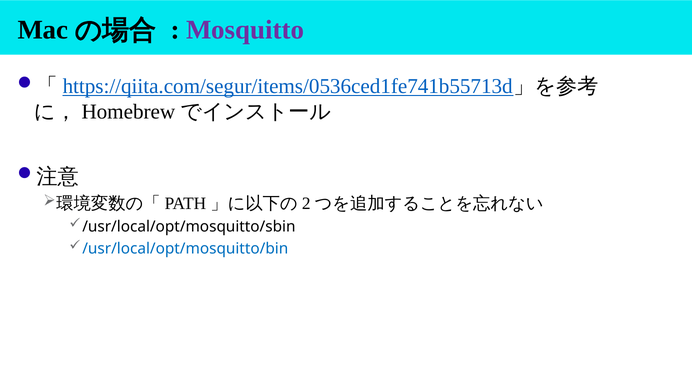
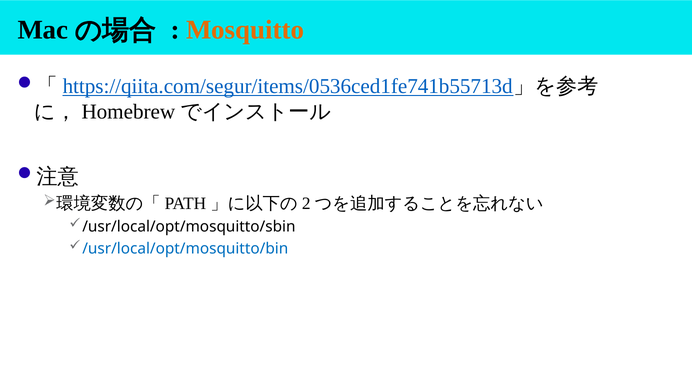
Mosquitto colour: purple -> orange
